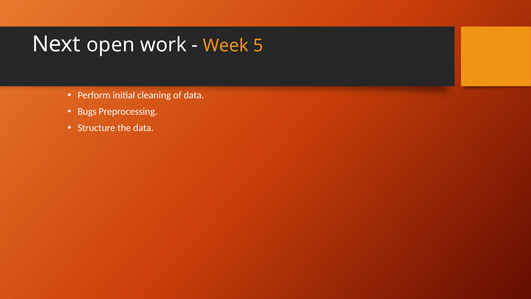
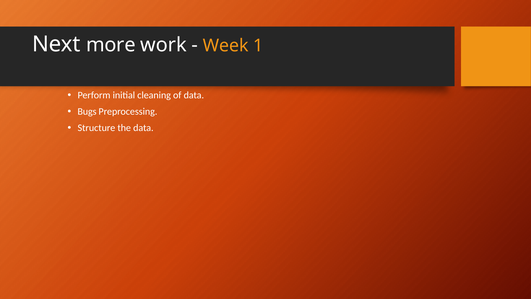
open: open -> more
5: 5 -> 1
